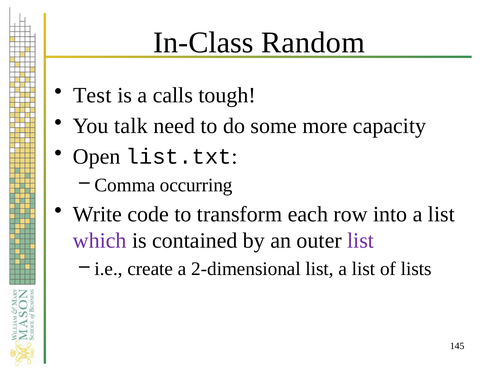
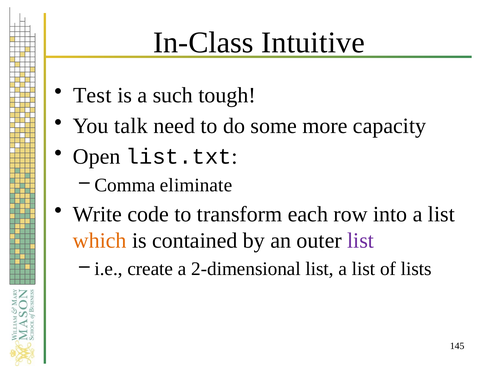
Random: Random -> Intuitive
calls: calls -> such
occurring: occurring -> eliminate
which colour: purple -> orange
